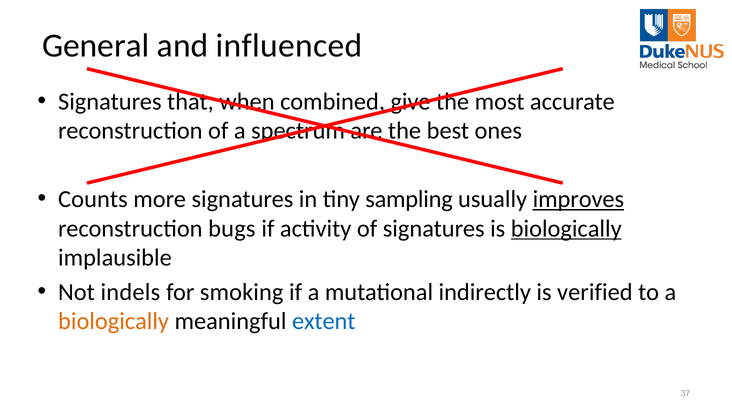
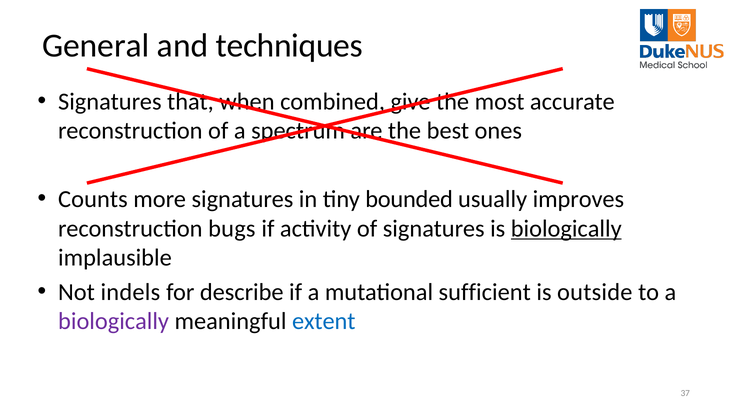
influenced: influenced -> techniques
sampling: sampling -> bounded
improves underline: present -> none
smoking: smoking -> describe
indirectly: indirectly -> sufficient
verified: verified -> outside
biologically at (114, 321) colour: orange -> purple
